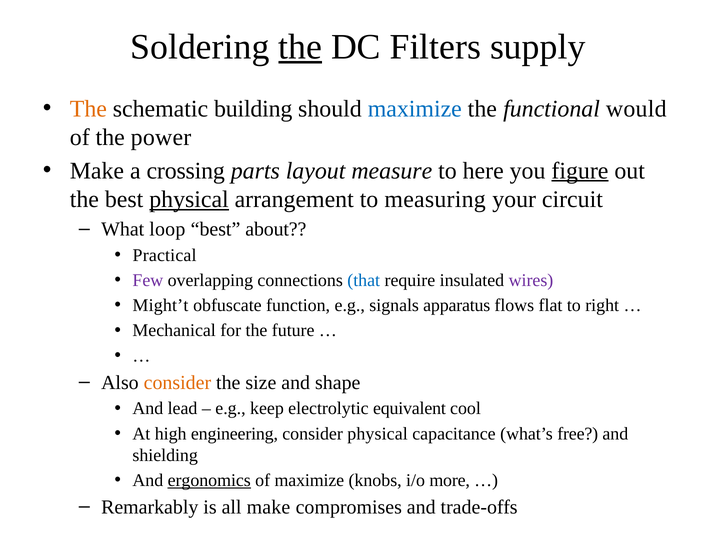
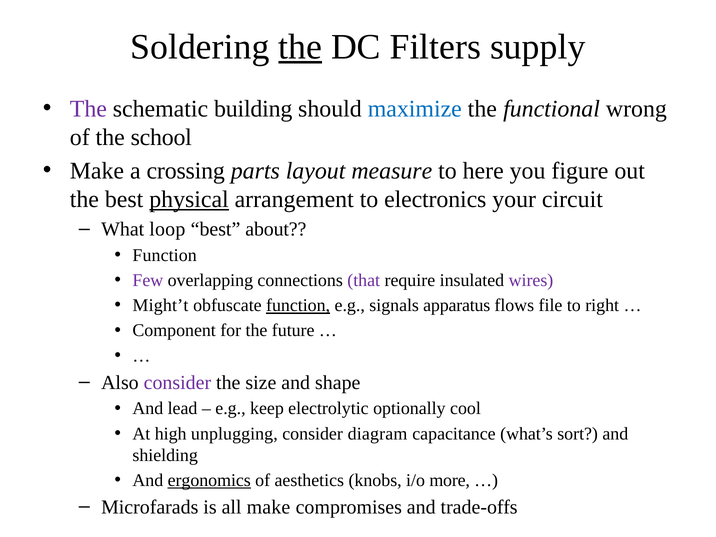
The at (88, 109) colour: orange -> purple
would: would -> wrong
power: power -> school
figure underline: present -> none
measuring: measuring -> electronics
Practical at (165, 255): Practical -> Function
that colour: blue -> purple
function at (298, 306) underline: none -> present
flat: flat -> file
Mechanical: Mechanical -> Component
consider at (177, 382) colour: orange -> purple
equivalent: equivalent -> optionally
engineering: engineering -> unplugging
consider physical: physical -> diagram
free: free -> sort
of maximize: maximize -> aesthetics
Remarkably: Remarkably -> Microfarads
